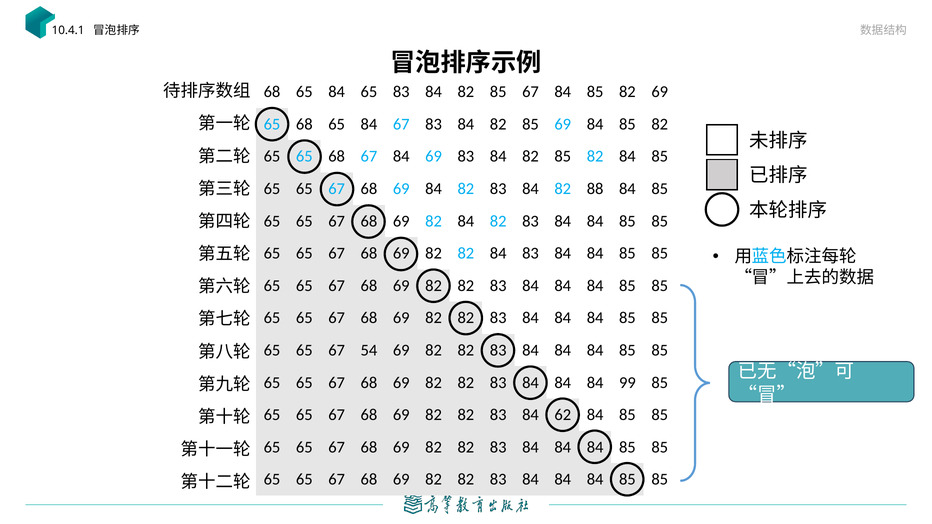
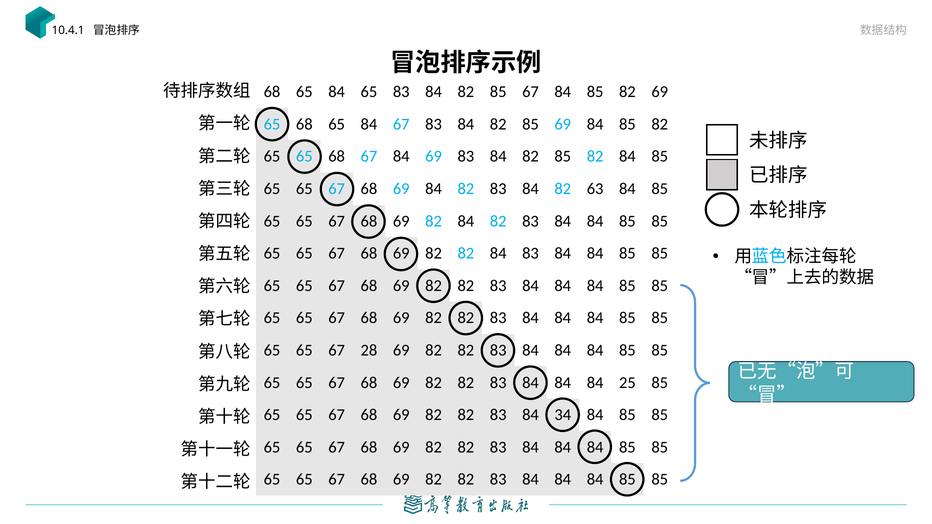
88: 88 -> 63
54: 54 -> 28
99: 99 -> 25
62: 62 -> 34
